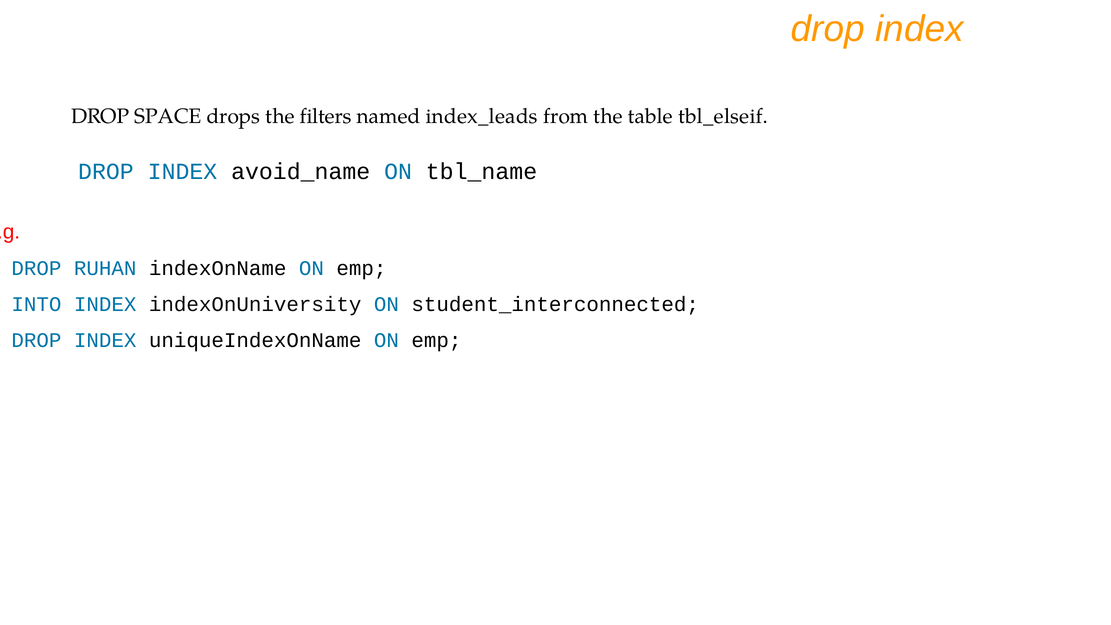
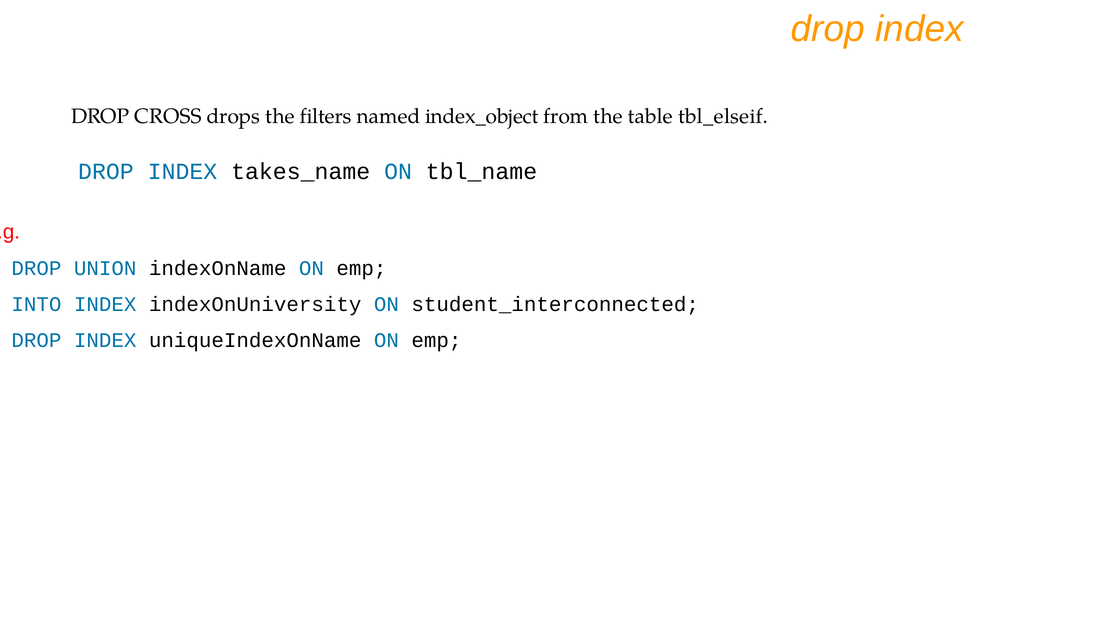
SPACE: SPACE -> CROSS
index_leads: index_leads -> index_object
avoid_name: avoid_name -> takes_name
RUHAN: RUHAN -> UNION
